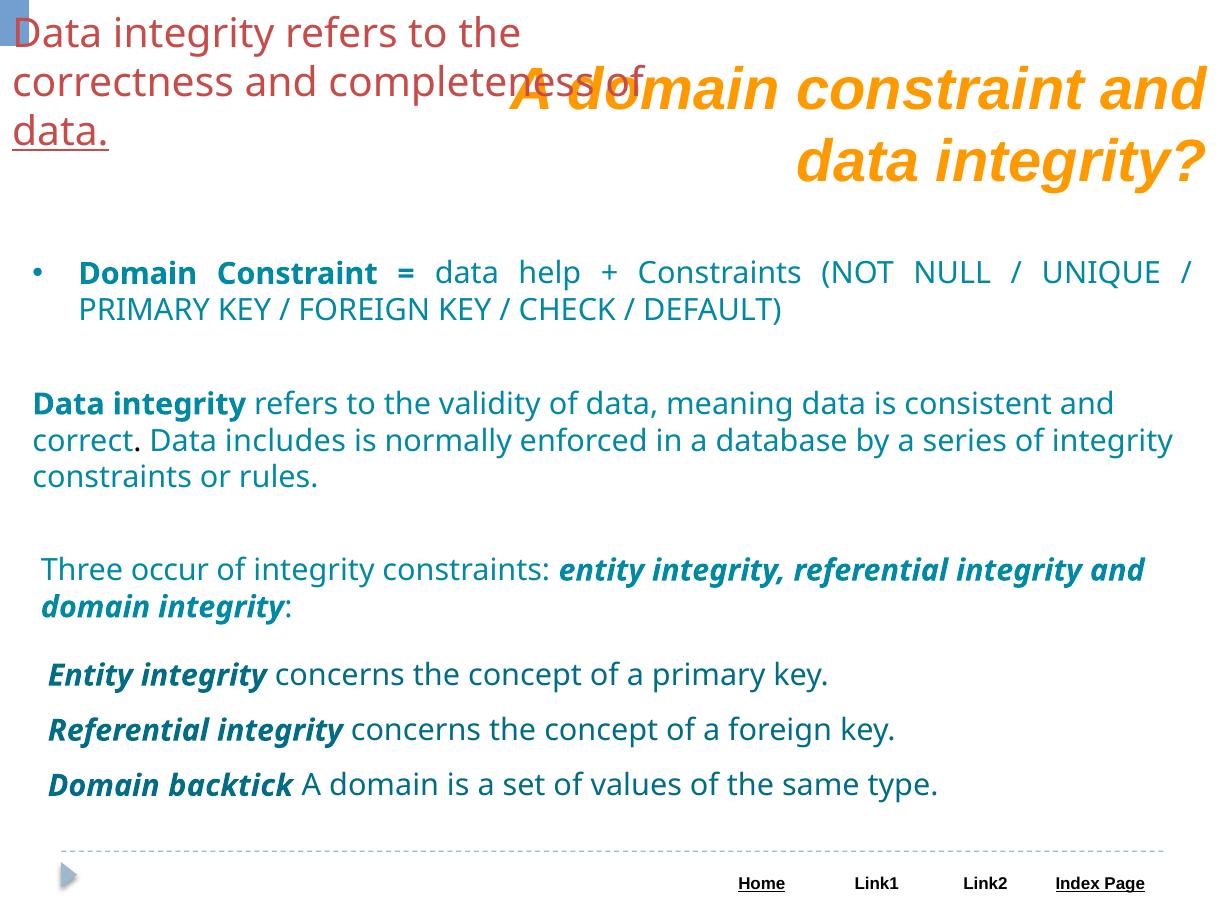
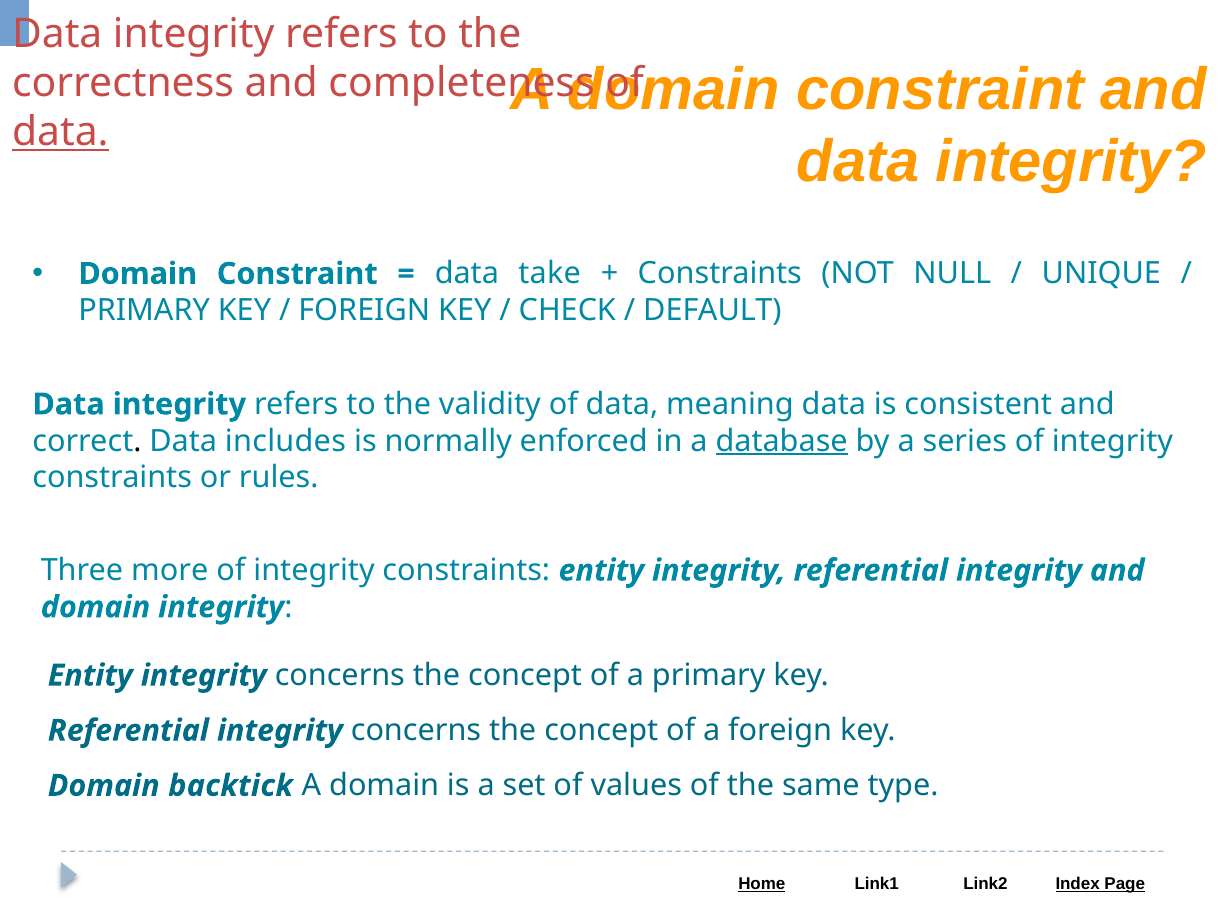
help: help -> take
database underline: none -> present
occur: occur -> more
